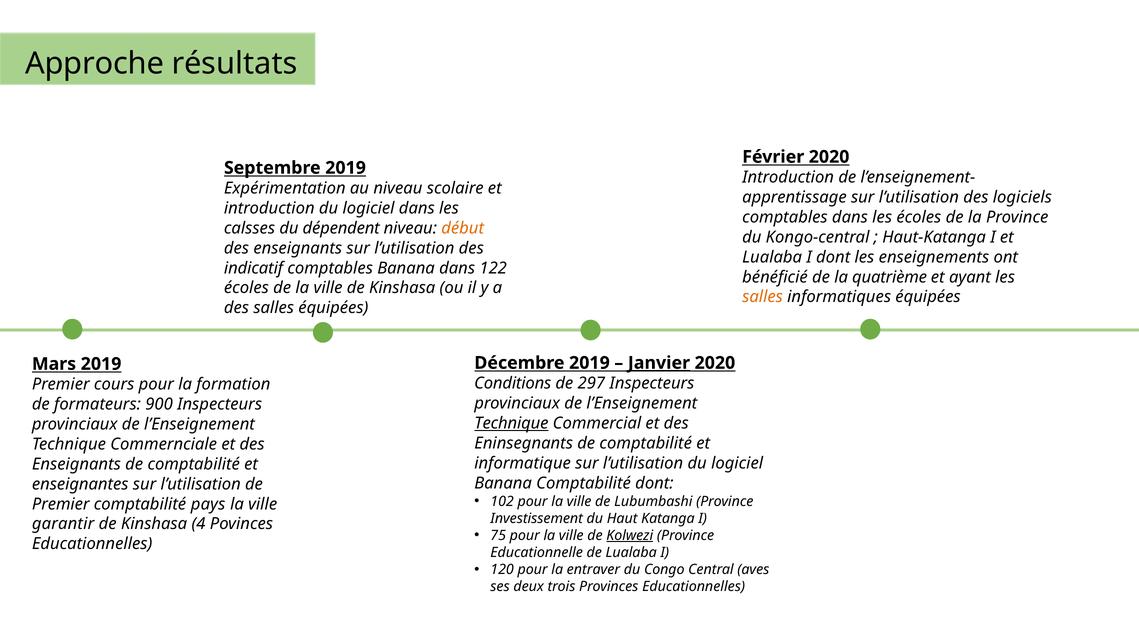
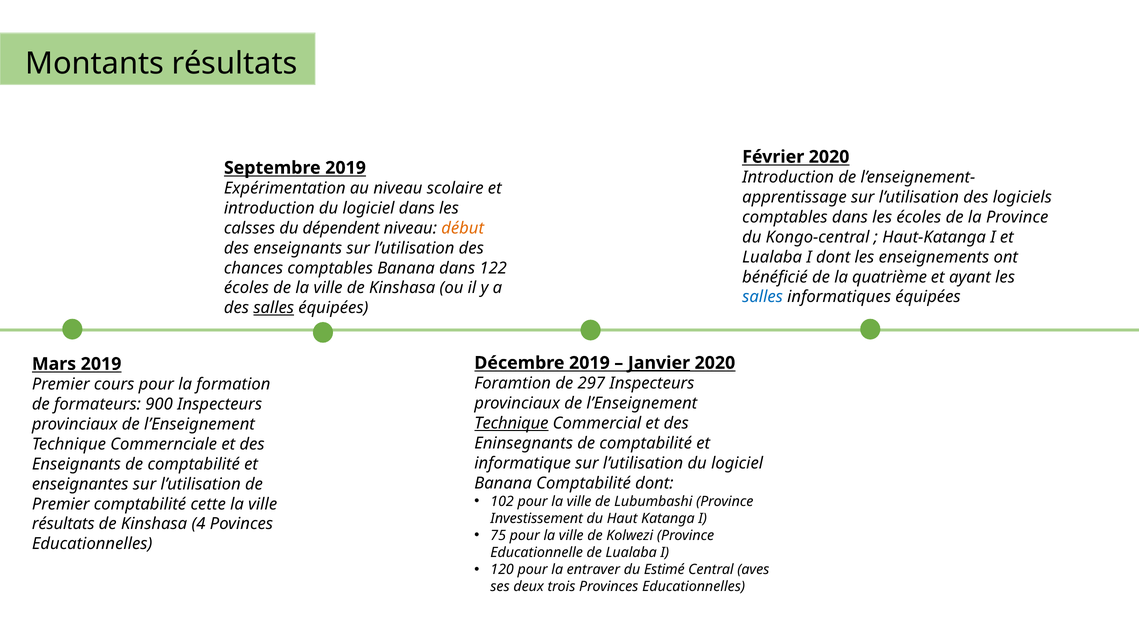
Approche: Approche -> Montants
indicatif: indicatif -> chances
salles at (763, 297) colour: orange -> blue
salles at (274, 308) underline: none -> present
Conditions: Conditions -> Foramtion
pays: pays -> cette
garantir at (63, 525): garantir -> résultats
Kolwezi underline: present -> none
Congo: Congo -> Estimé
